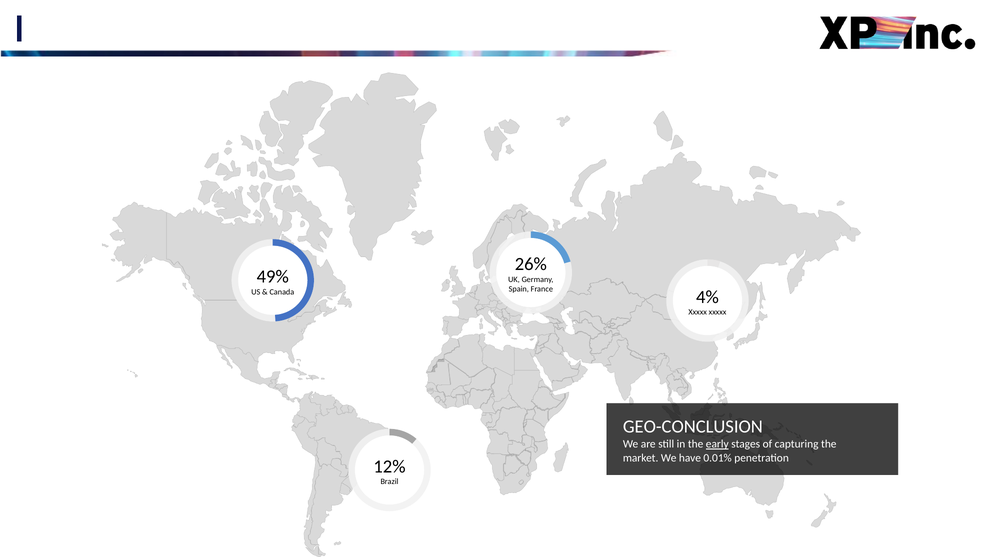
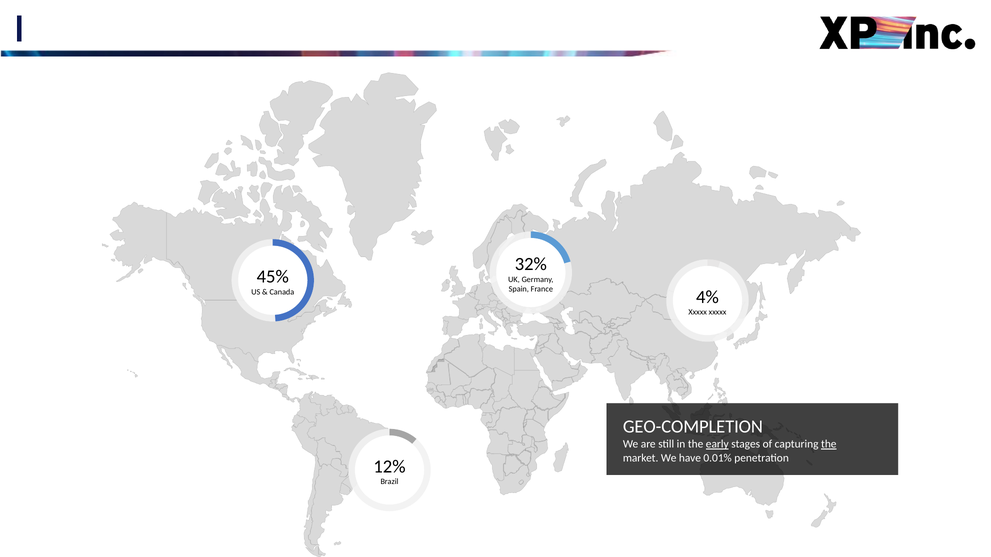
26%: 26% -> 32%
49%: 49% -> 45%
GEO-CONCLUSION: GEO-CONCLUSION -> GEO-COMPLETION
the at (829, 445) underline: none -> present
